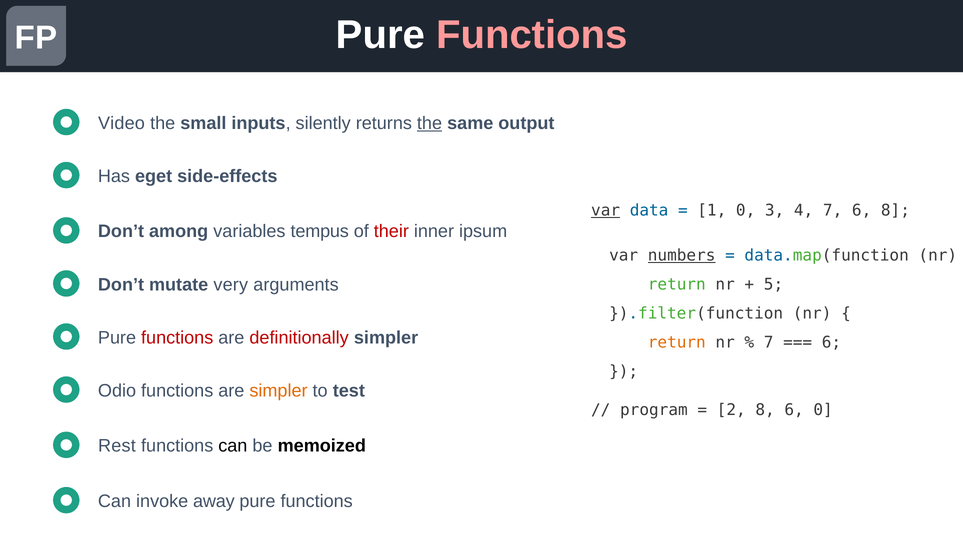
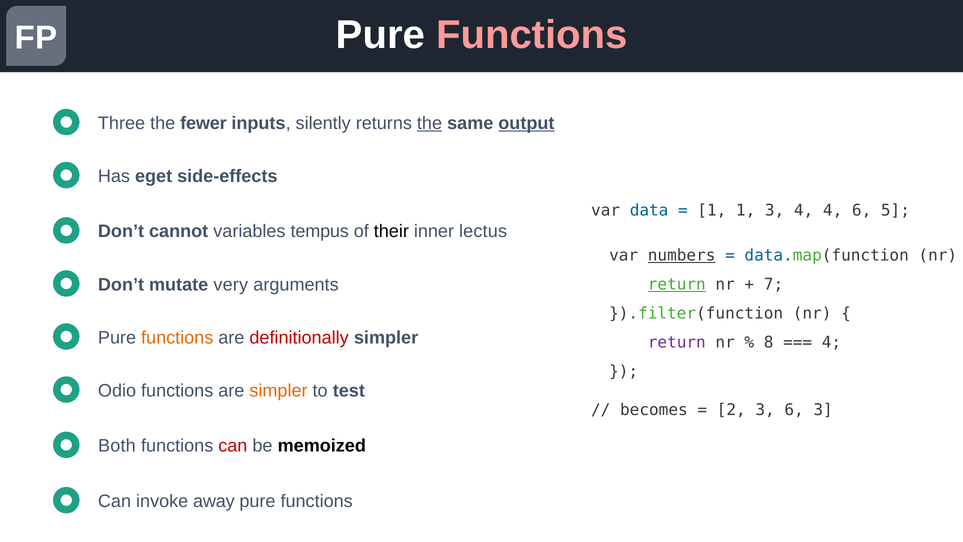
Video: Video -> Three
small: small -> fewer
output underline: none -> present
var at (606, 210) underline: present -> none
1 0: 0 -> 1
4 7: 7 -> 4
6 8: 8 -> 5
among: among -> cannot
their colour: red -> black
ipsum: ipsum -> lectus
return at (677, 285) underline: none -> present
5: 5 -> 7
functions at (177, 338) colour: red -> orange
return at (677, 342) colour: orange -> purple
7 at (769, 342): 7 -> 8
6 at (831, 342): 6 -> 4
program: program -> becomes
2 8: 8 -> 3
6 0: 0 -> 3
Rest: Rest -> Both
can at (233, 446) colour: black -> red
